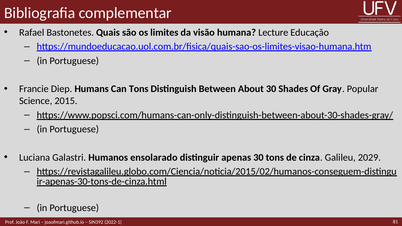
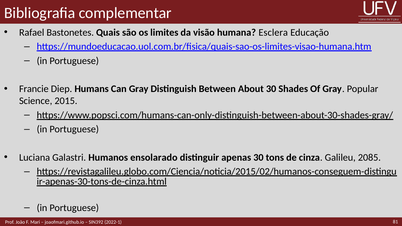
Lecture: Lecture -> Esclera
Can Tons: Tons -> Gray
2029: 2029 -> 2085
